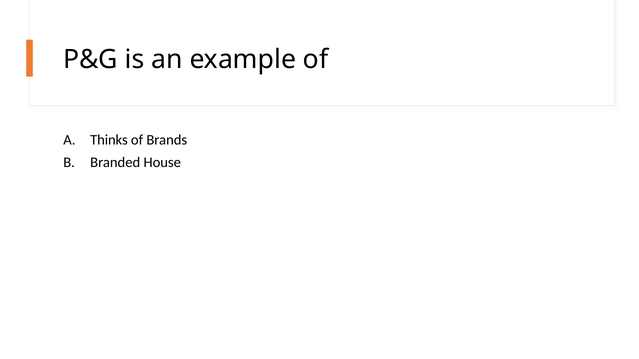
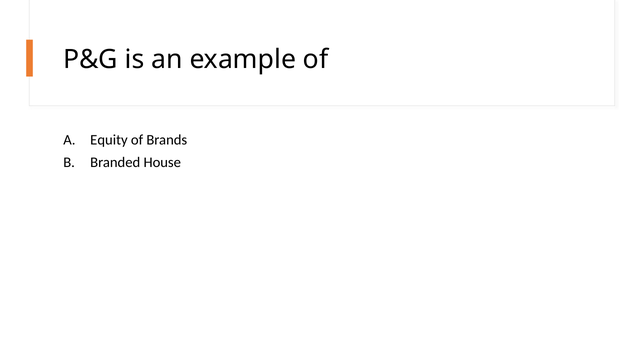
Thinks: Thinks -> Equity
